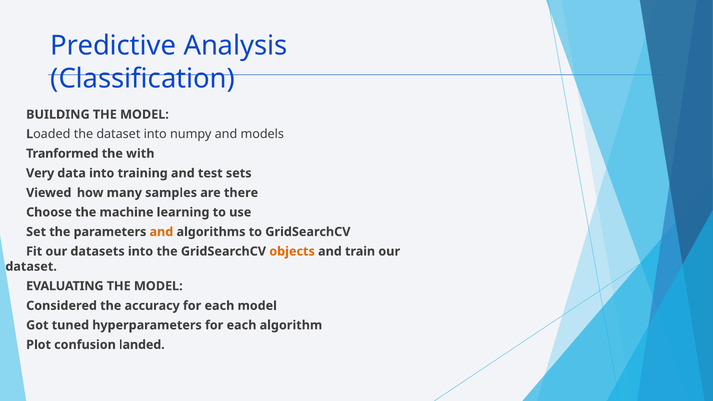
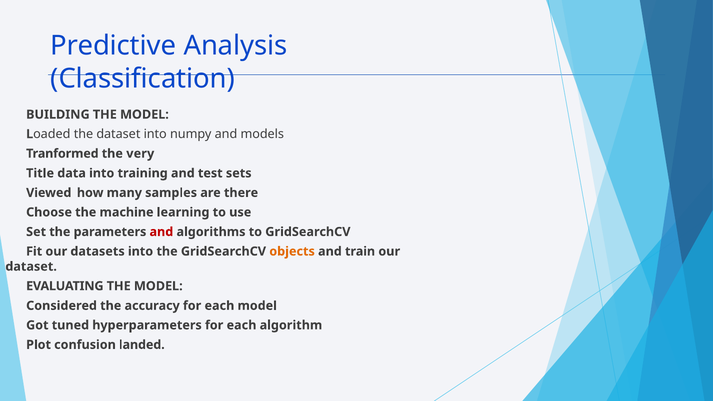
with: with -> very
Very: Very -> Title
and at (161, 232) colour: orange -> red
